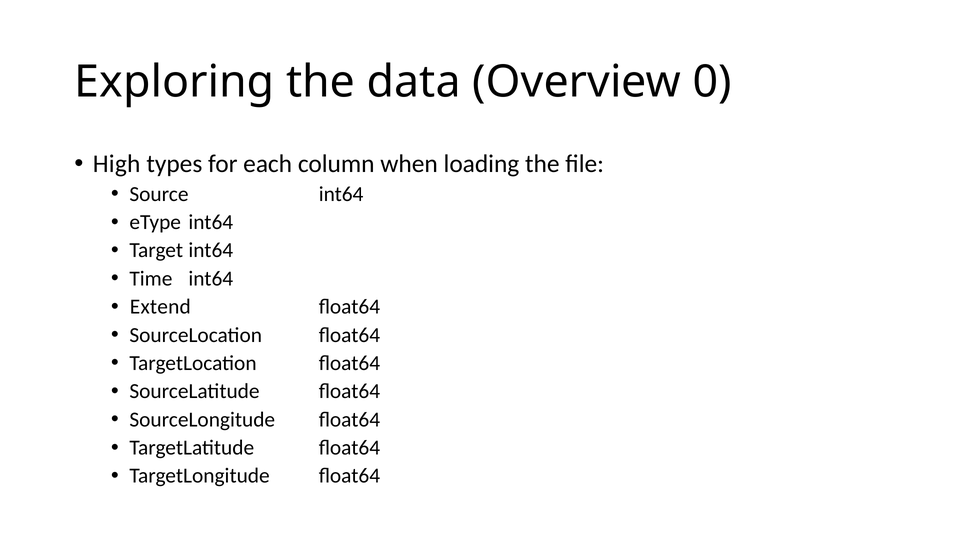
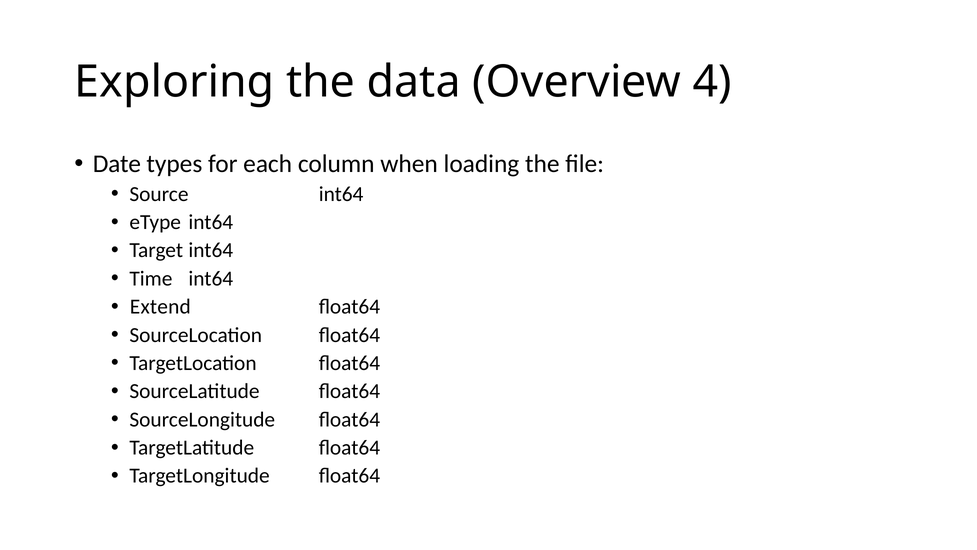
0: 0 -> 4
High: High -> Date
